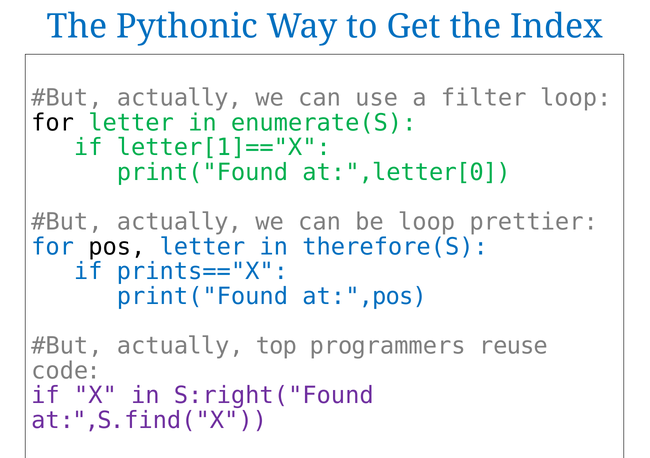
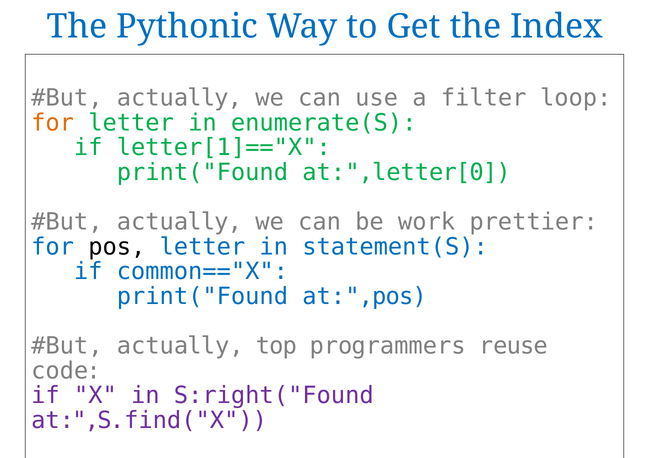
for at (53, 123) colour: black -> orange
be loop: loop -> work
therefore(S: therefore(S -> statement(S
prints=="X: prints=="X -> common=="X
